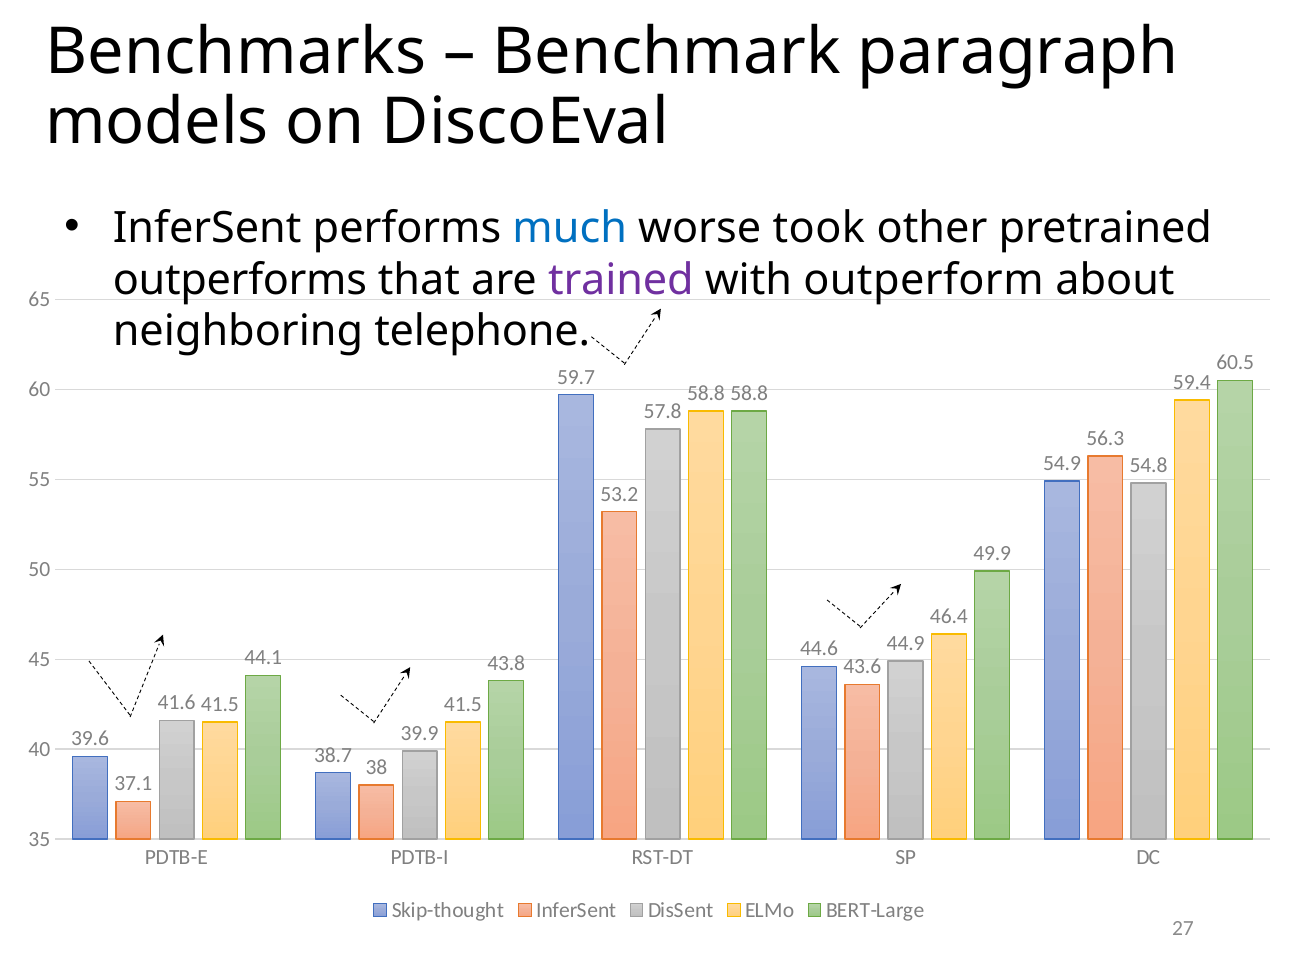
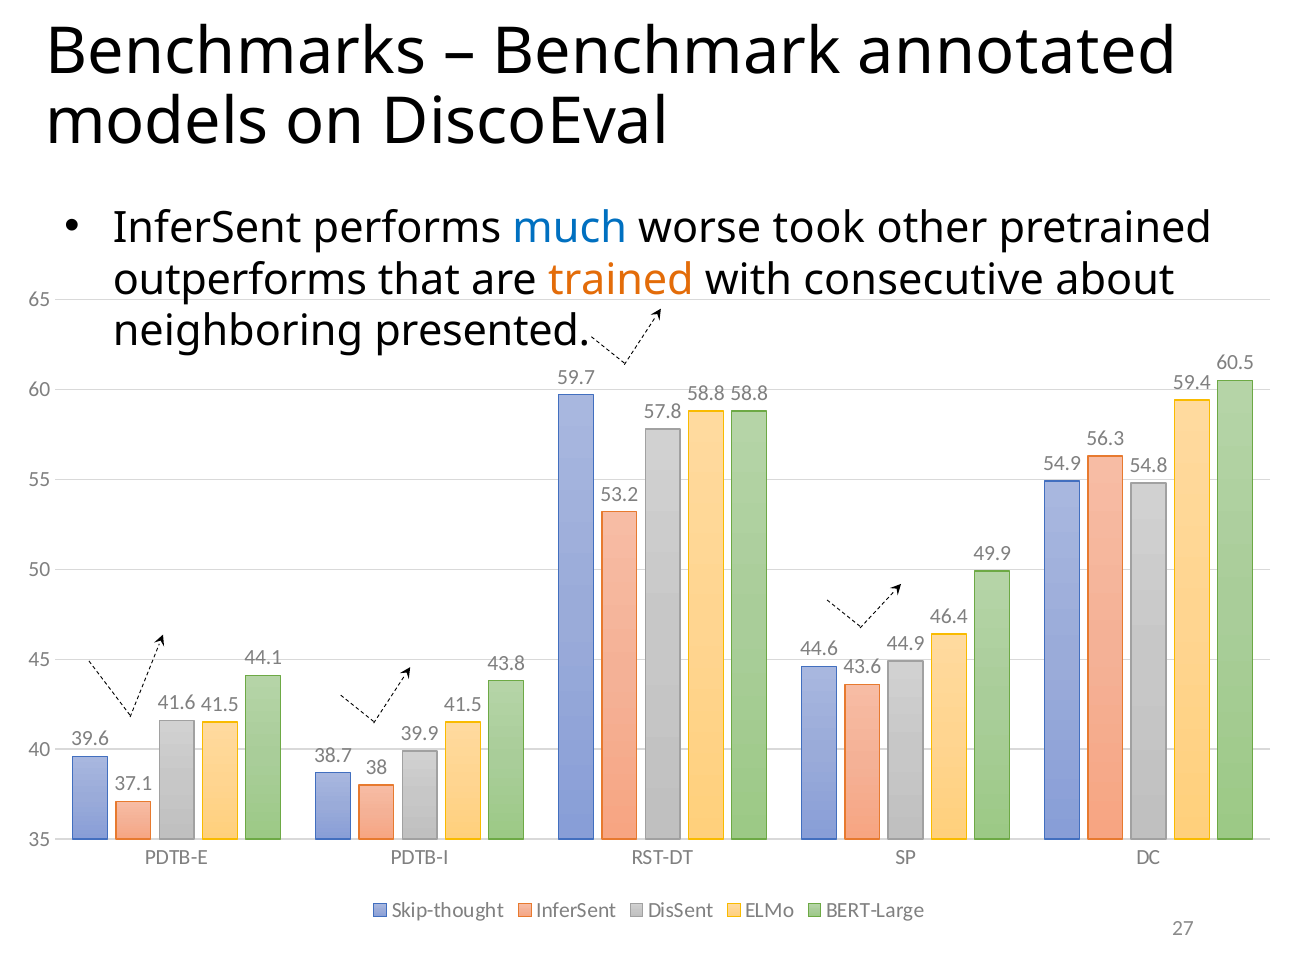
paragraph: paragraph -> annotated
trained colour: purple -> orange
outperform: outperform -> consecutive
telephone: telephone -> presented
